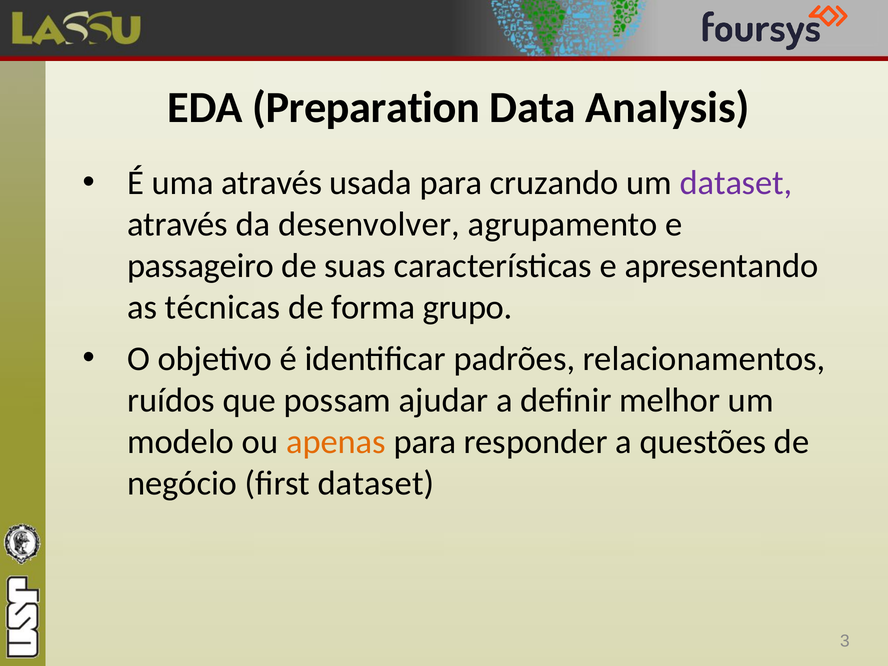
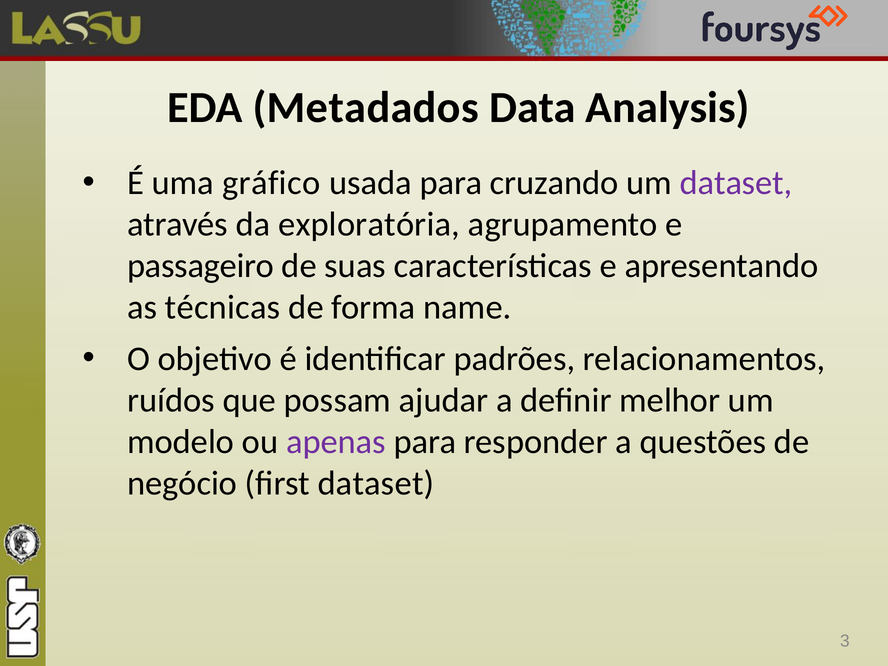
Preparation: Preparation -> Metadados
uma através: através -> gráfico
desenvolver: desenvolver -> exploratória
grupo: grupo -> name
apenas colour: orange -> purple
